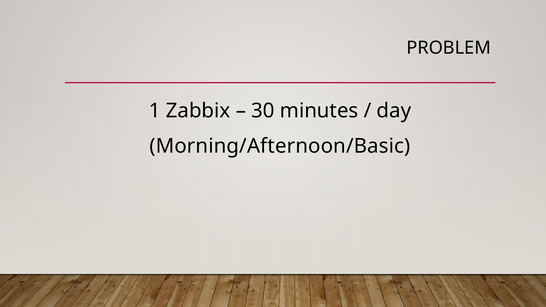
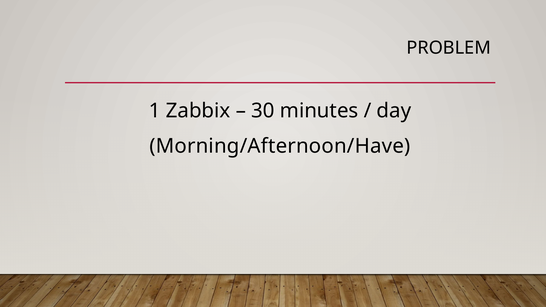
Morning/Afternoon/Basic: Morning/Afternoon/Basic -> Morning/Afternoon/Have
